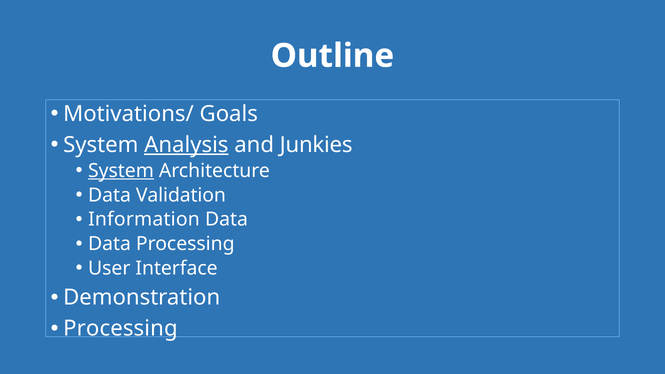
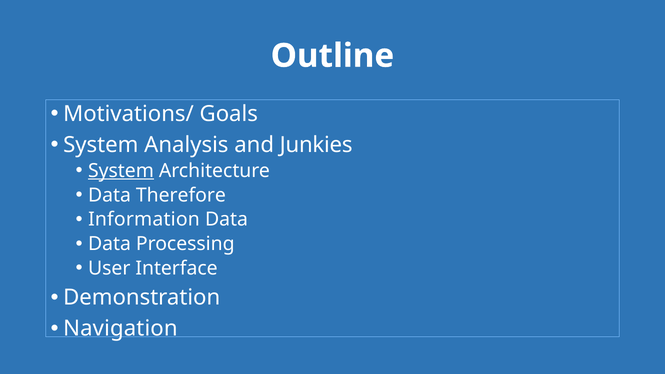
Analysis underline: present -> none
Validation: Validation -> Therefore
Processing at (120, 329): Processing -> Navigation
